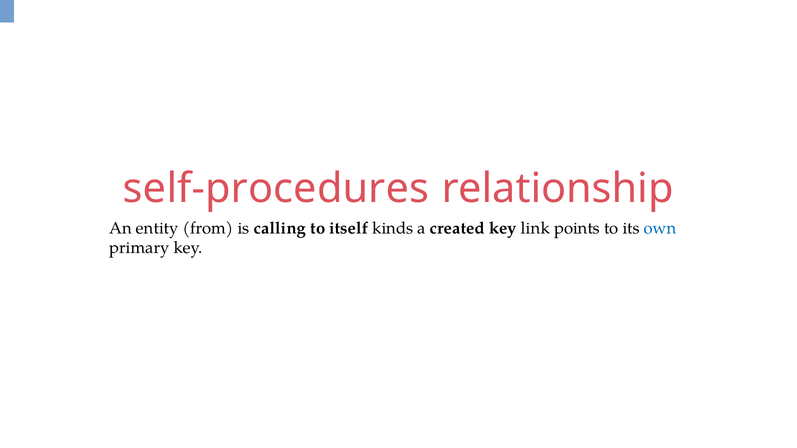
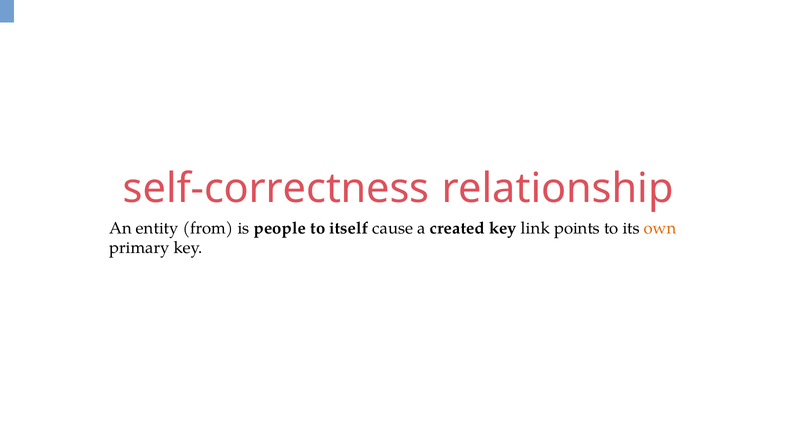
self-procedures: self-procedures -> self-correctness
calling: calling -> people
kinds: kinds -> cause
own colour: blue -> orange
